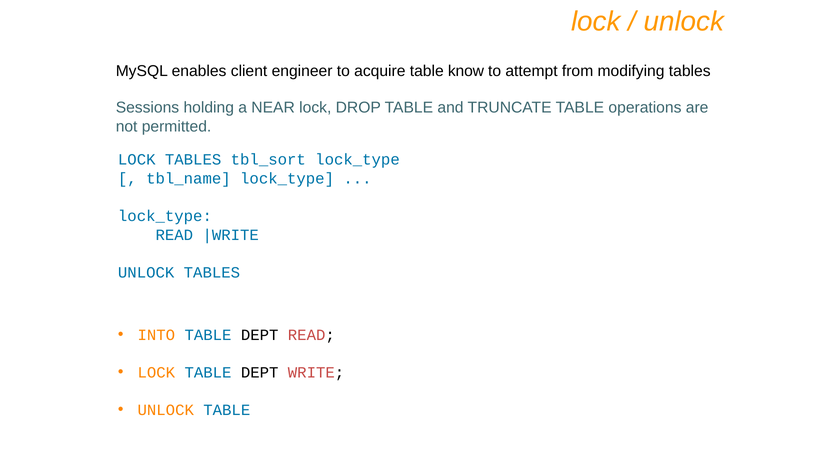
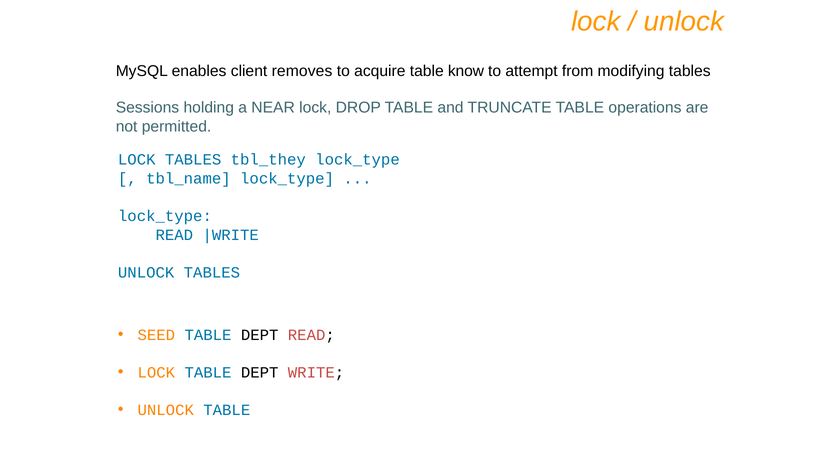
engineer: engineer -> removes
tbl_sort: tbl_sort -> tbl_they
INTO: INTO -> SEED
